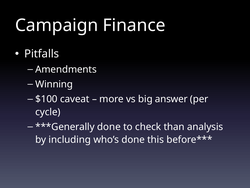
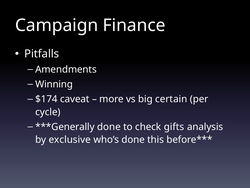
$100: $100 -> $174
answer: answer -> certain
than: than -> gifts
including: including -> exclusive
